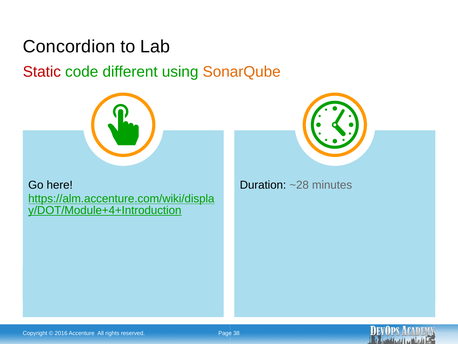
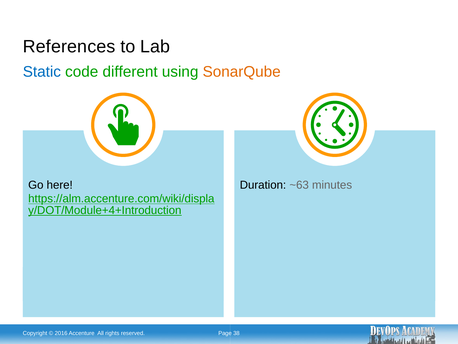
Concordion: Concordion -> References
Static colour: red -> blue
~28: ~28 -> ~63
